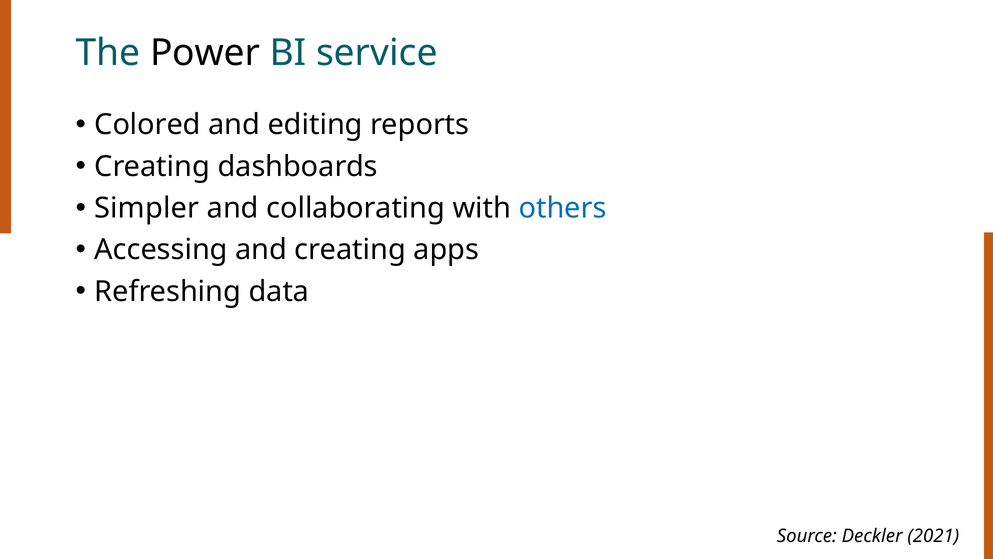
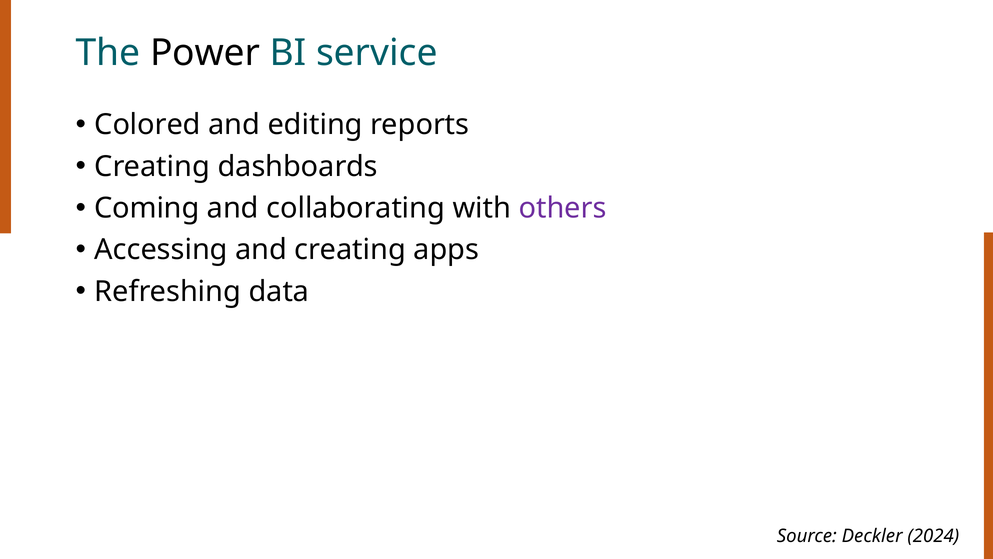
Simpler: Simpler -> Coming
others colour: blue -> purple
2021: 2021 -> 2024
